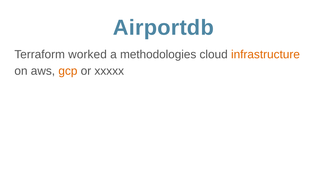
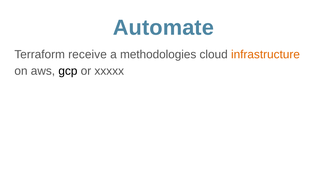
Airportdb: Airportdb -> Automate
worked: worked -> receive
gcp colour: orange -> black
